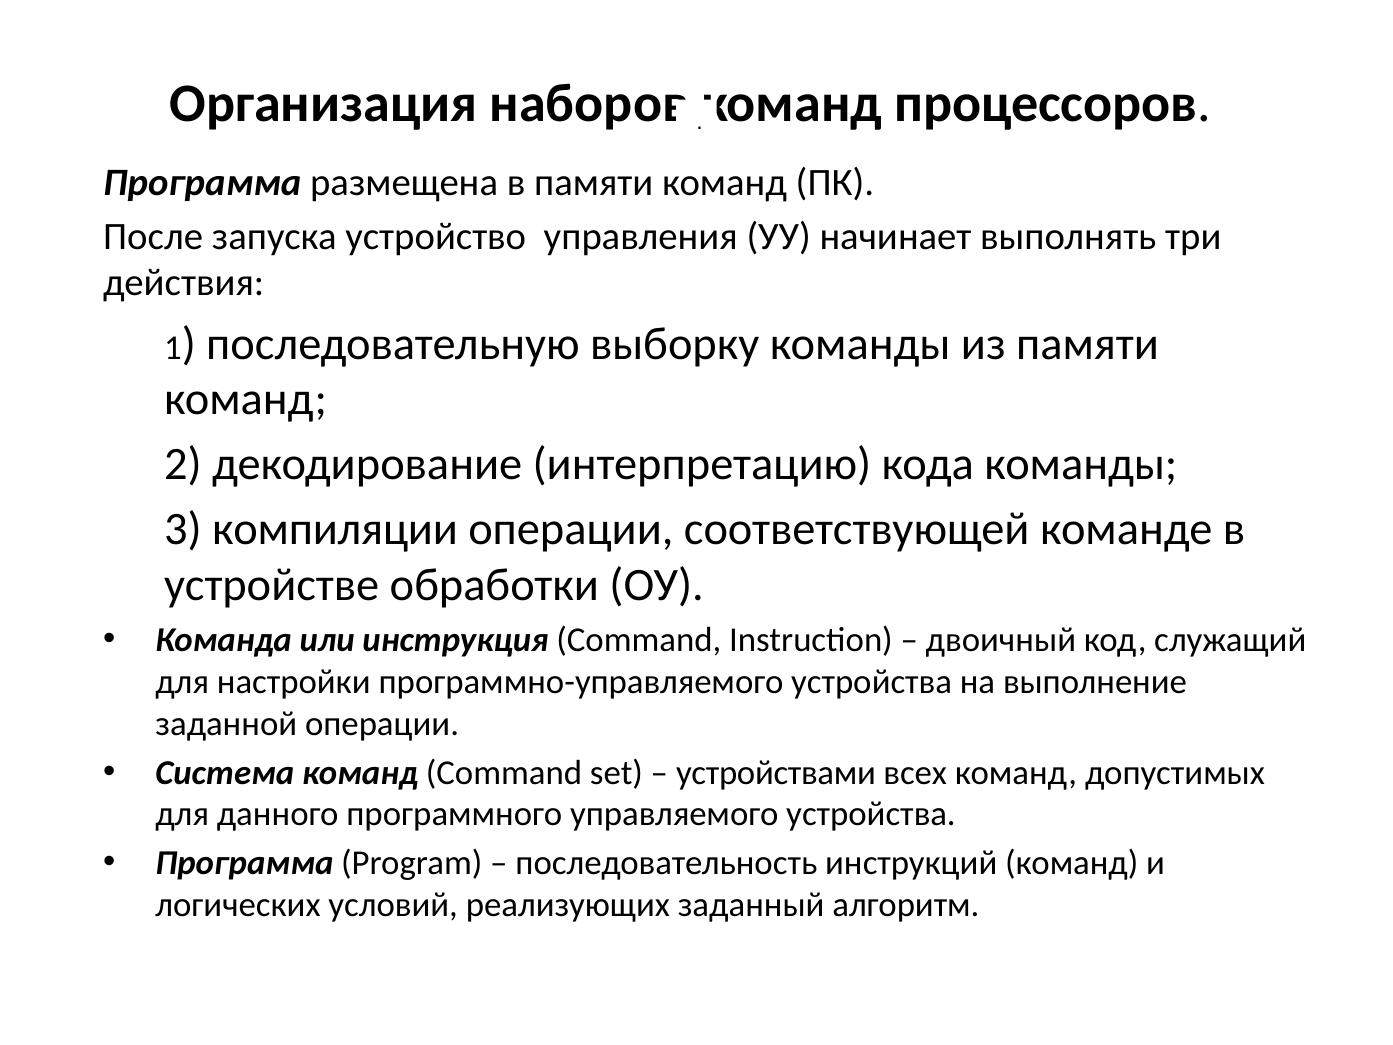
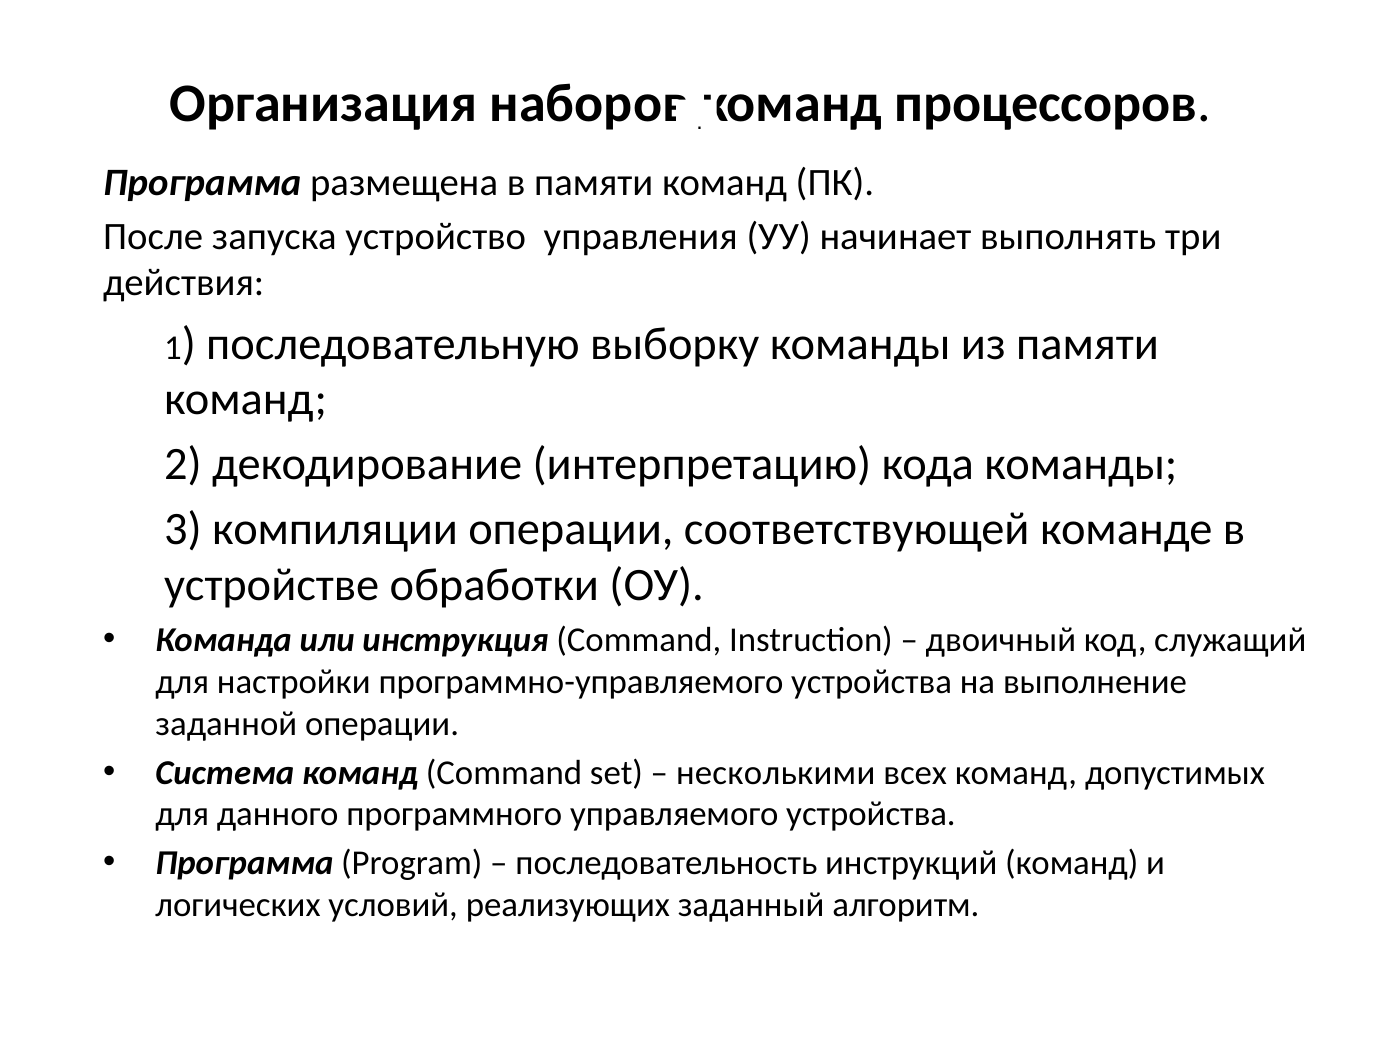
устройствами: устройствами -> несколькими
